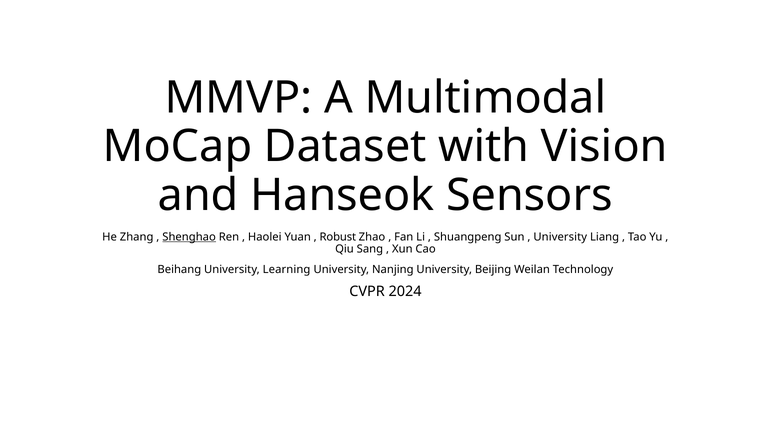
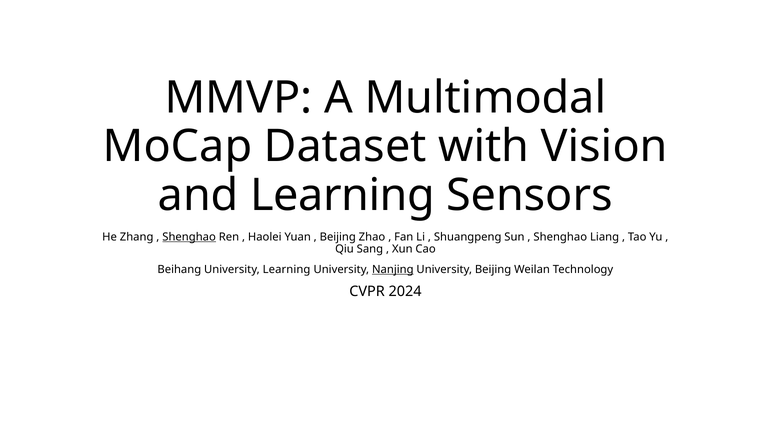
and Hanseok: Hanseok -> Learning
Robust at (338, 237): Robust -> Beijing
University at (560, 237): University -> Shenghao
Nanjing underline: none -> present
